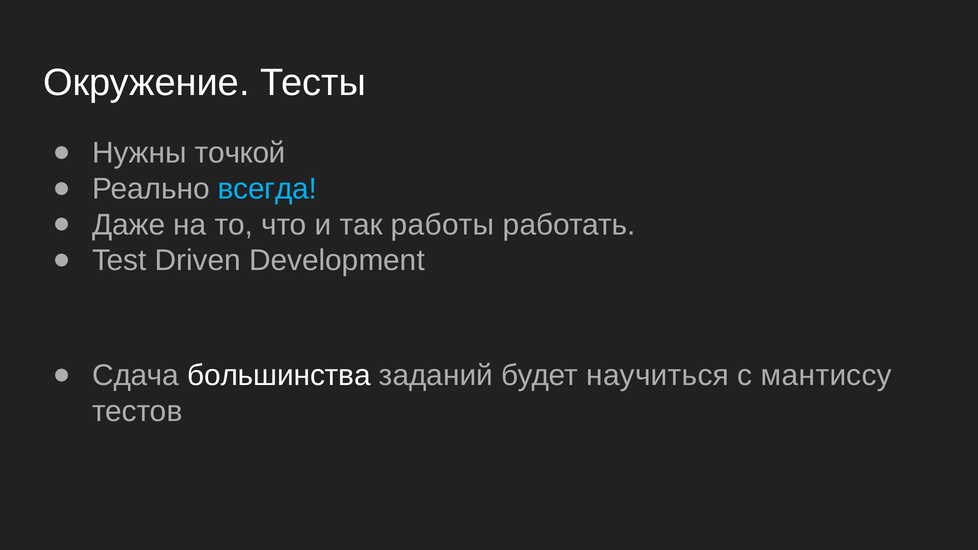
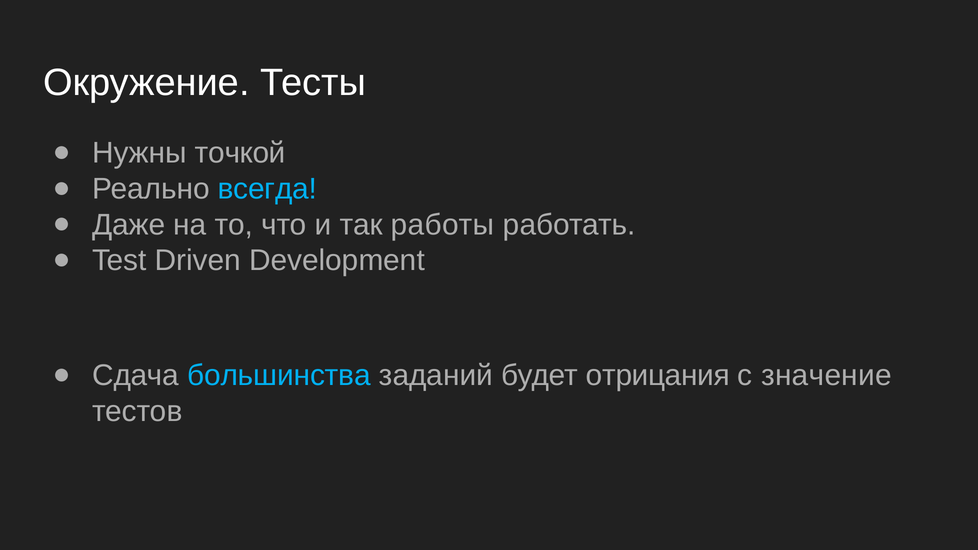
большинства colour: white -> light blue
научиться: научиться -> отрицания
мантиссу: мантиссу -> значение
